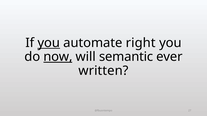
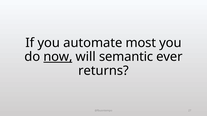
you at (49, 43) underline: present -> none
right: right -> most
written: written -> returns
